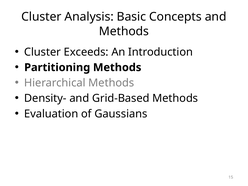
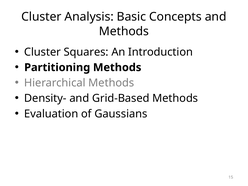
Exceeds: Exceeds -> Squares
